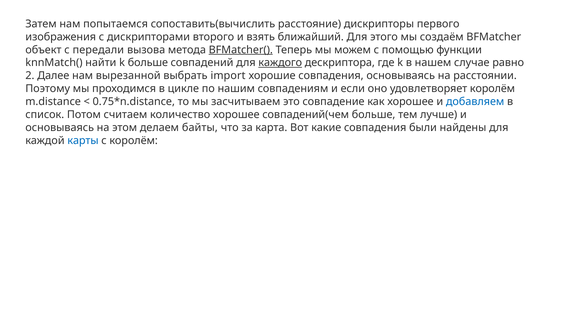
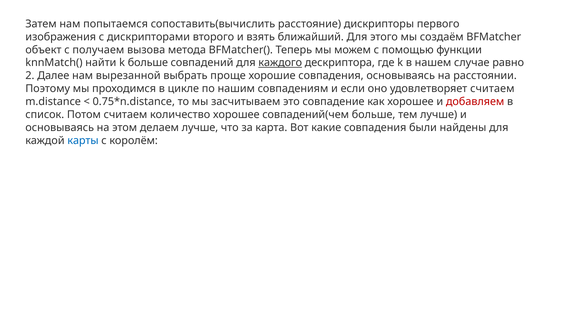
передали: передали -> получаем
BFMatcher( underline: present -> none
import: import -> проще
удовлетворяет королём: королём -> считаем
добавляем colour: blue -> red
делаем байты: байты -> лучше
